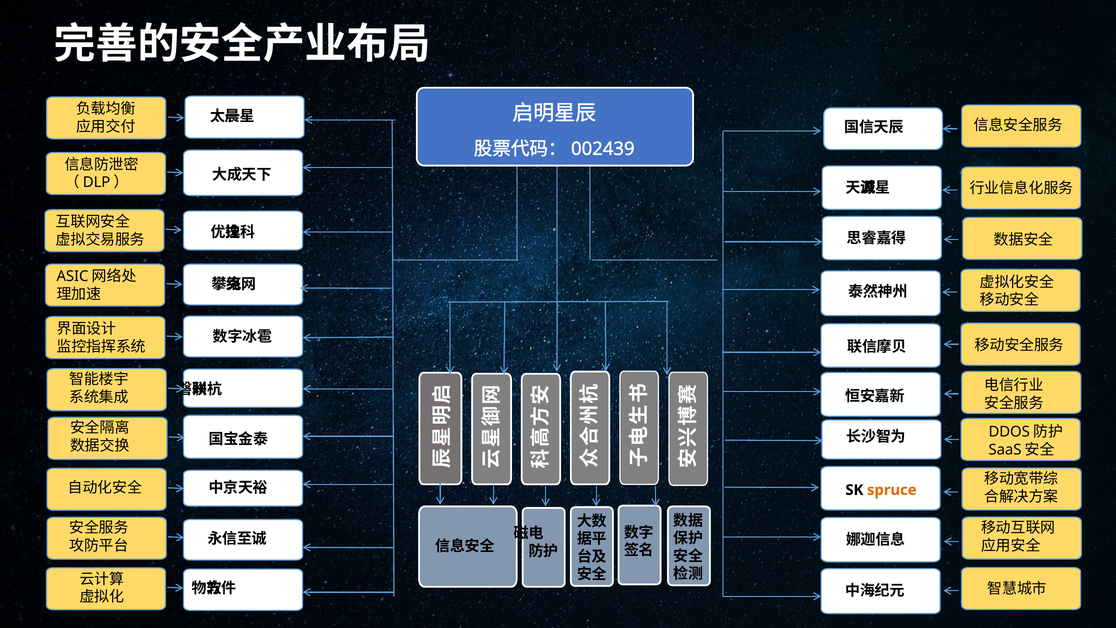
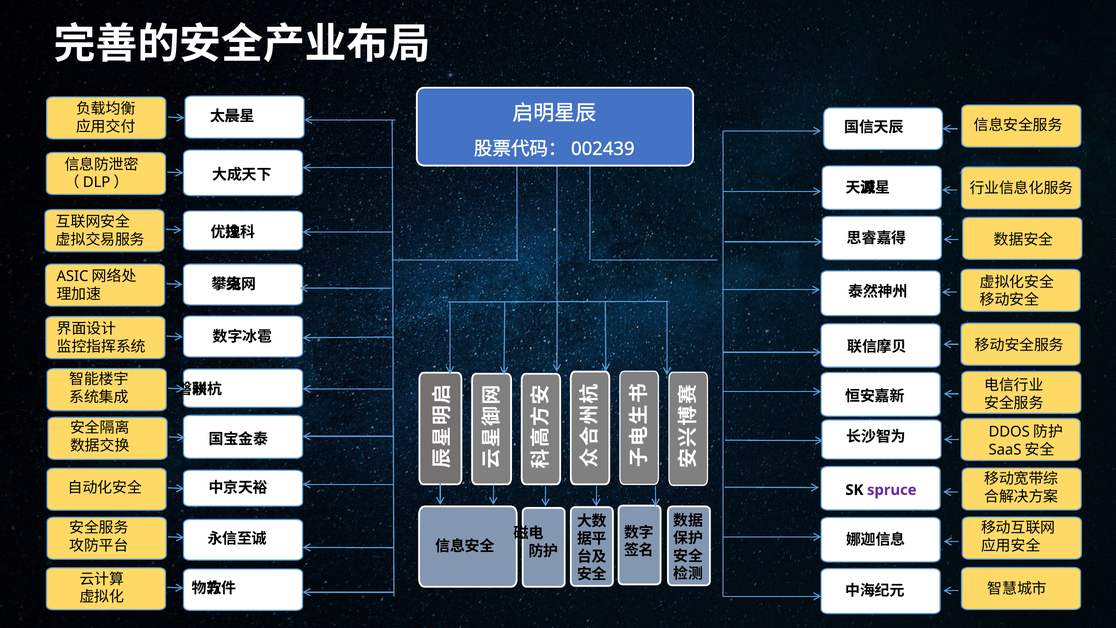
spruce colour: orange -> purple
